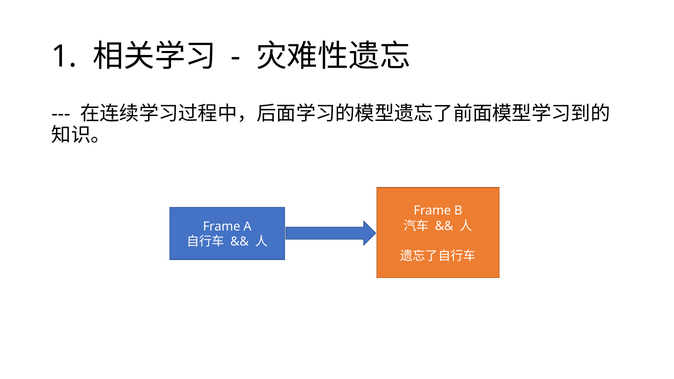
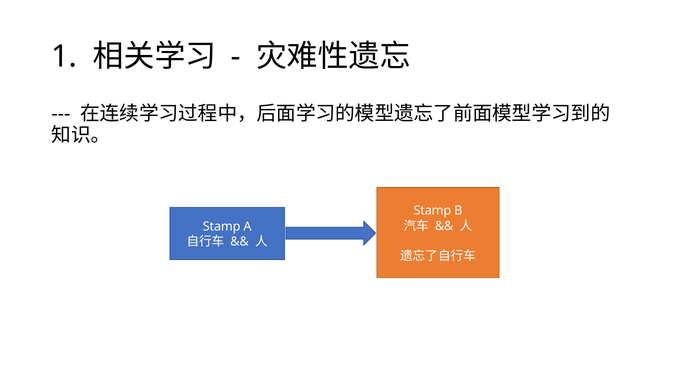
Frame at (432, 211): Frame -> Stamp
Frame at (222, 227): Frame -> Stamp
